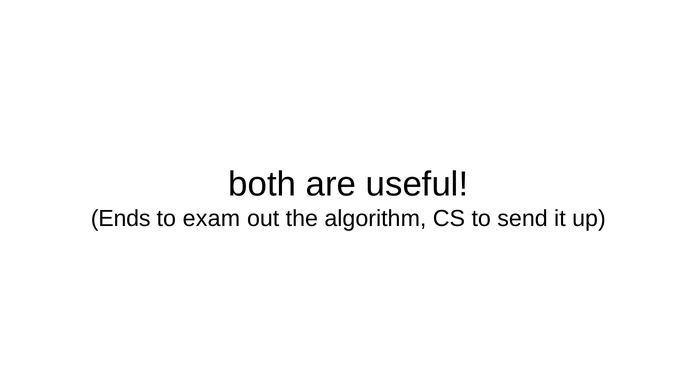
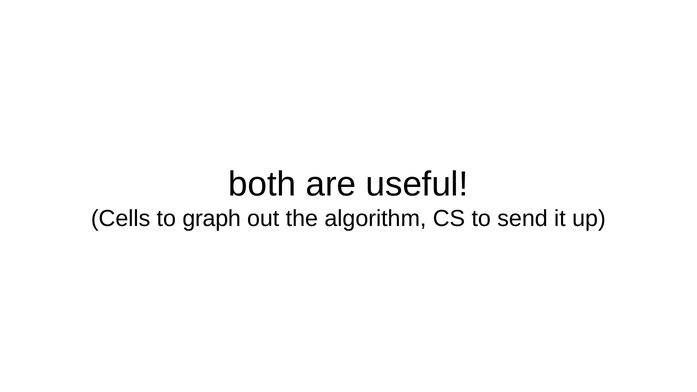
Ends: Ends -> Cells
exam: exam -> graph
